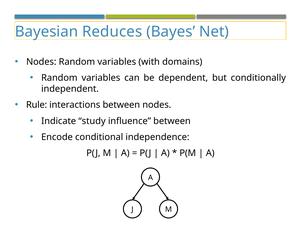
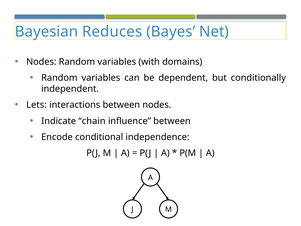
Rule: Rule -> Lets
study: study -> chain
